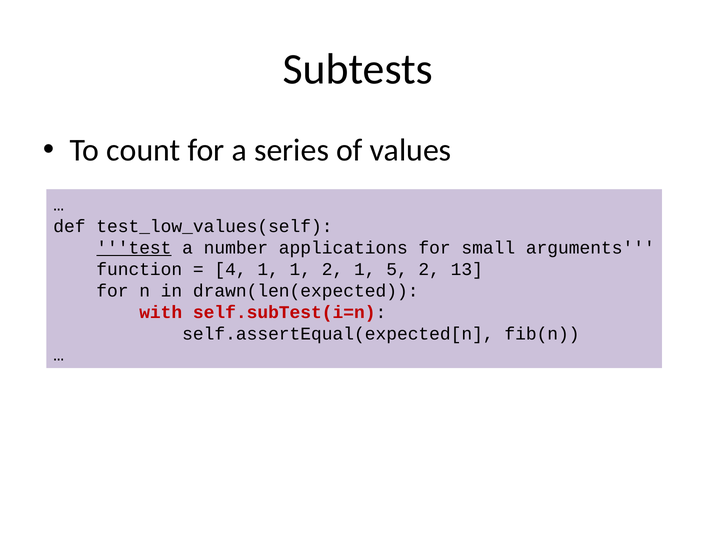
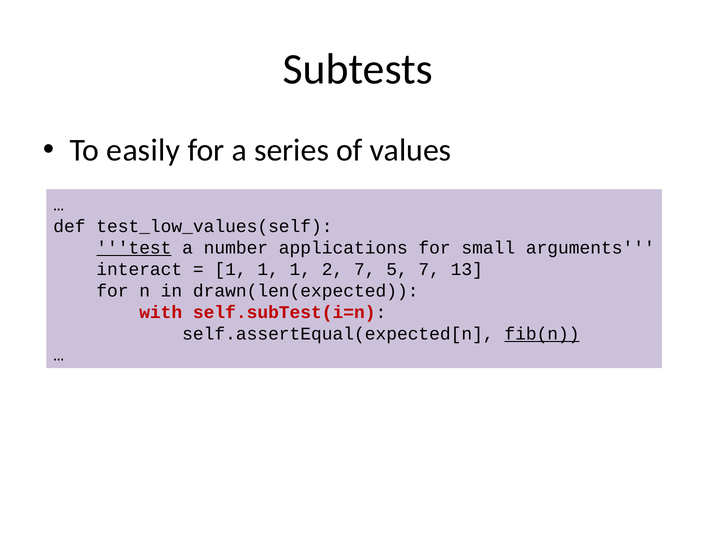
count: count -> easily
function: function -> interact
4 at (231, 269): 4 -> 1
2 1: 1 -> 7
5 2: 2 -> 7
fib(n underline: none -> present
